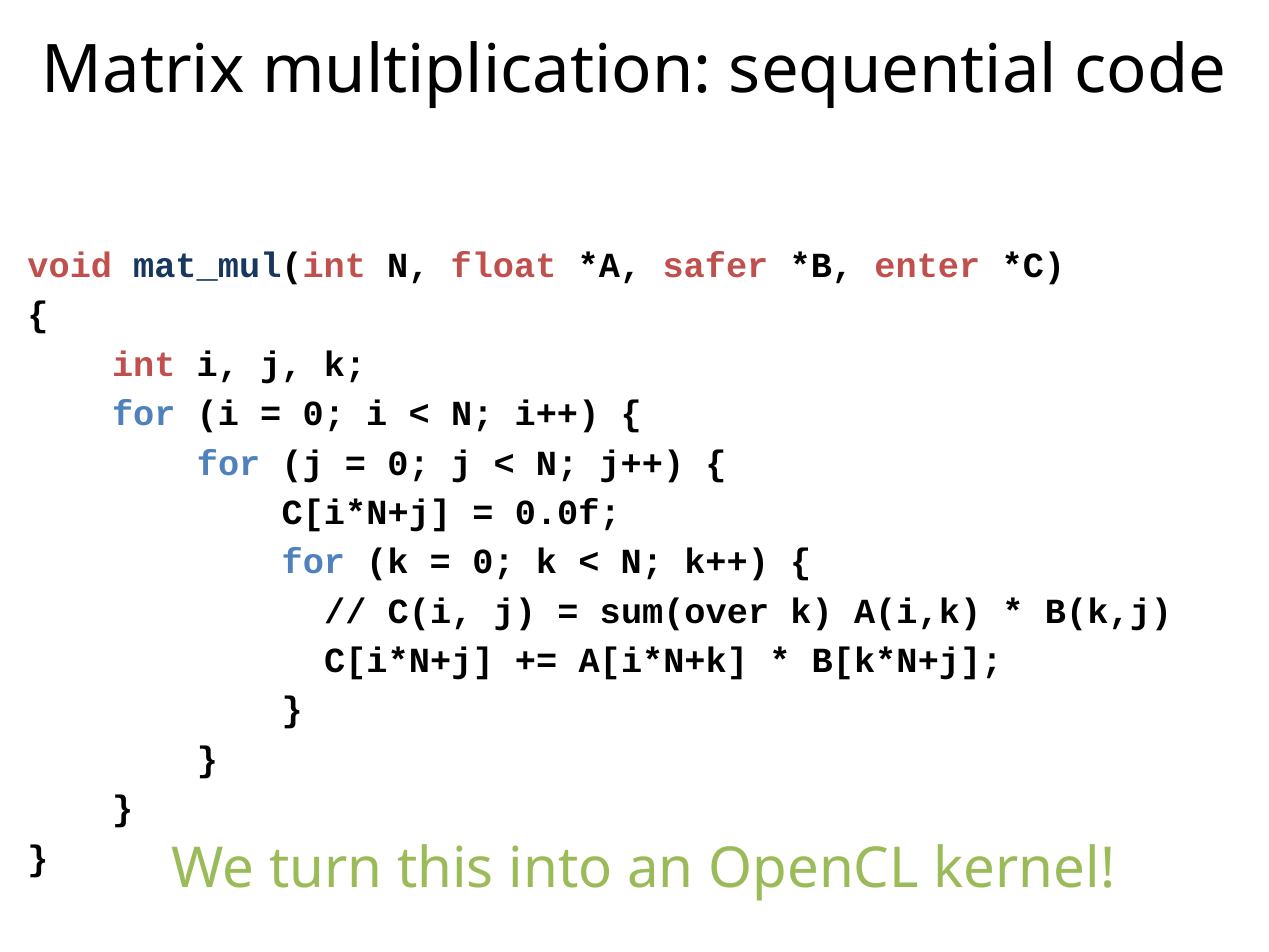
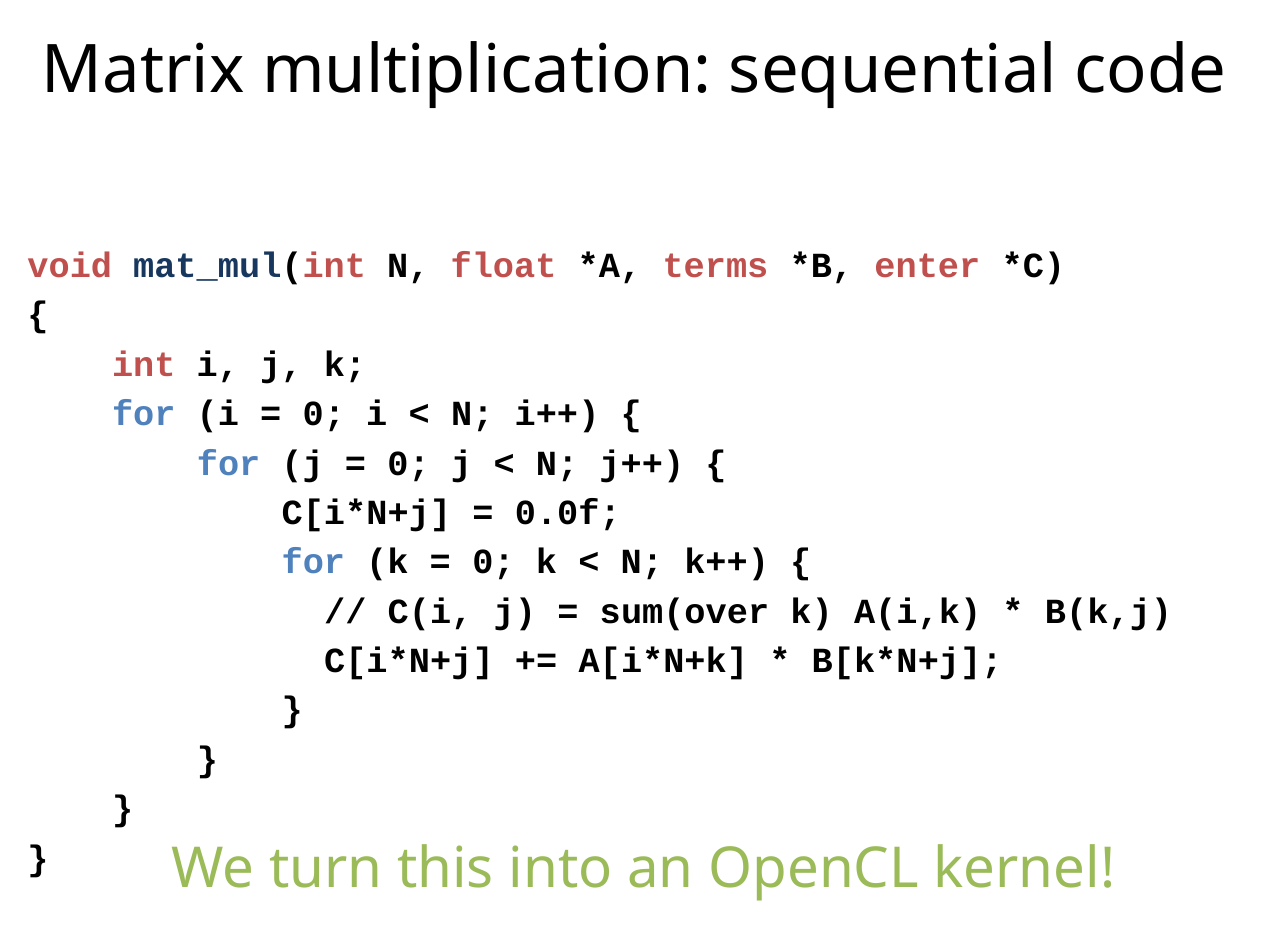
safer: safer -> terms
